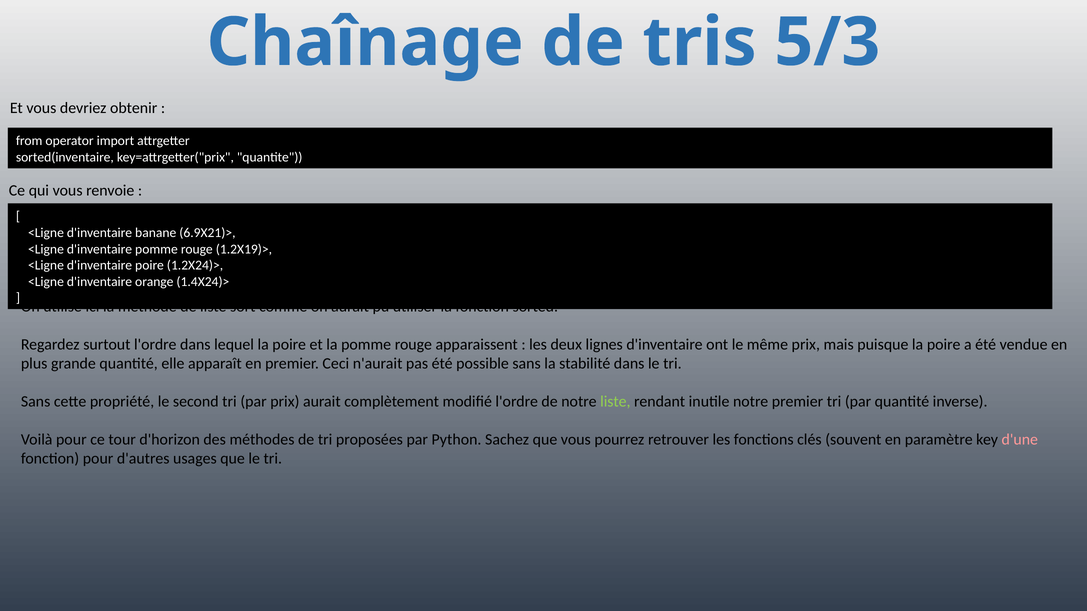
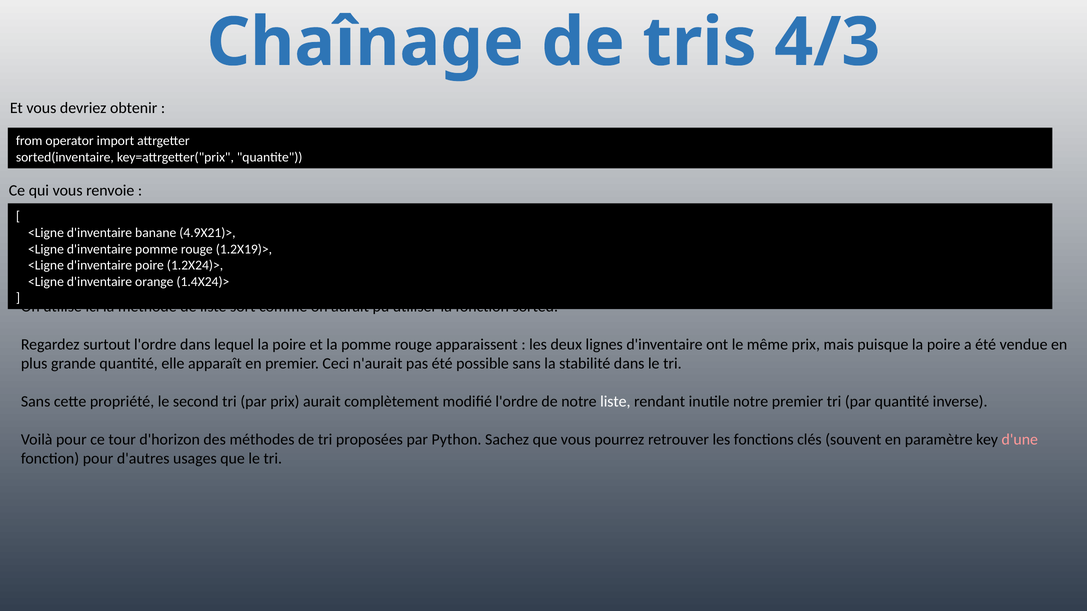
5/3: 5/3 -> 4/3
6.9X21)>: 6.9X21)> -> 4.9X21)>
liste at (615, 402) colour: light green -> white
